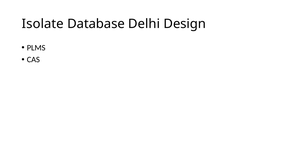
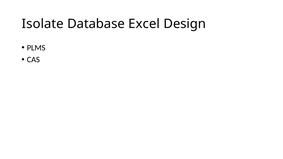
Delhi: Delhi -> Excel
